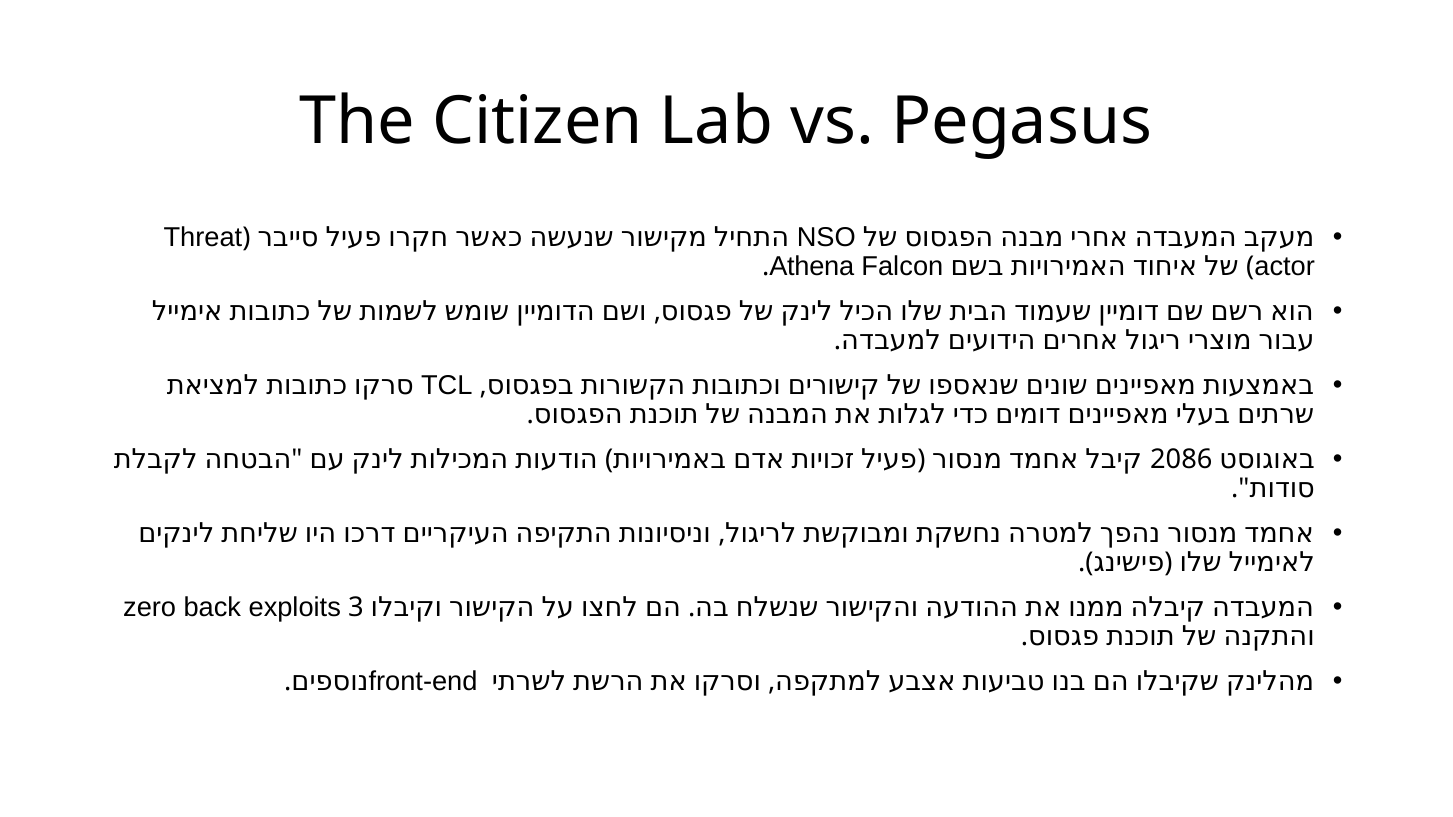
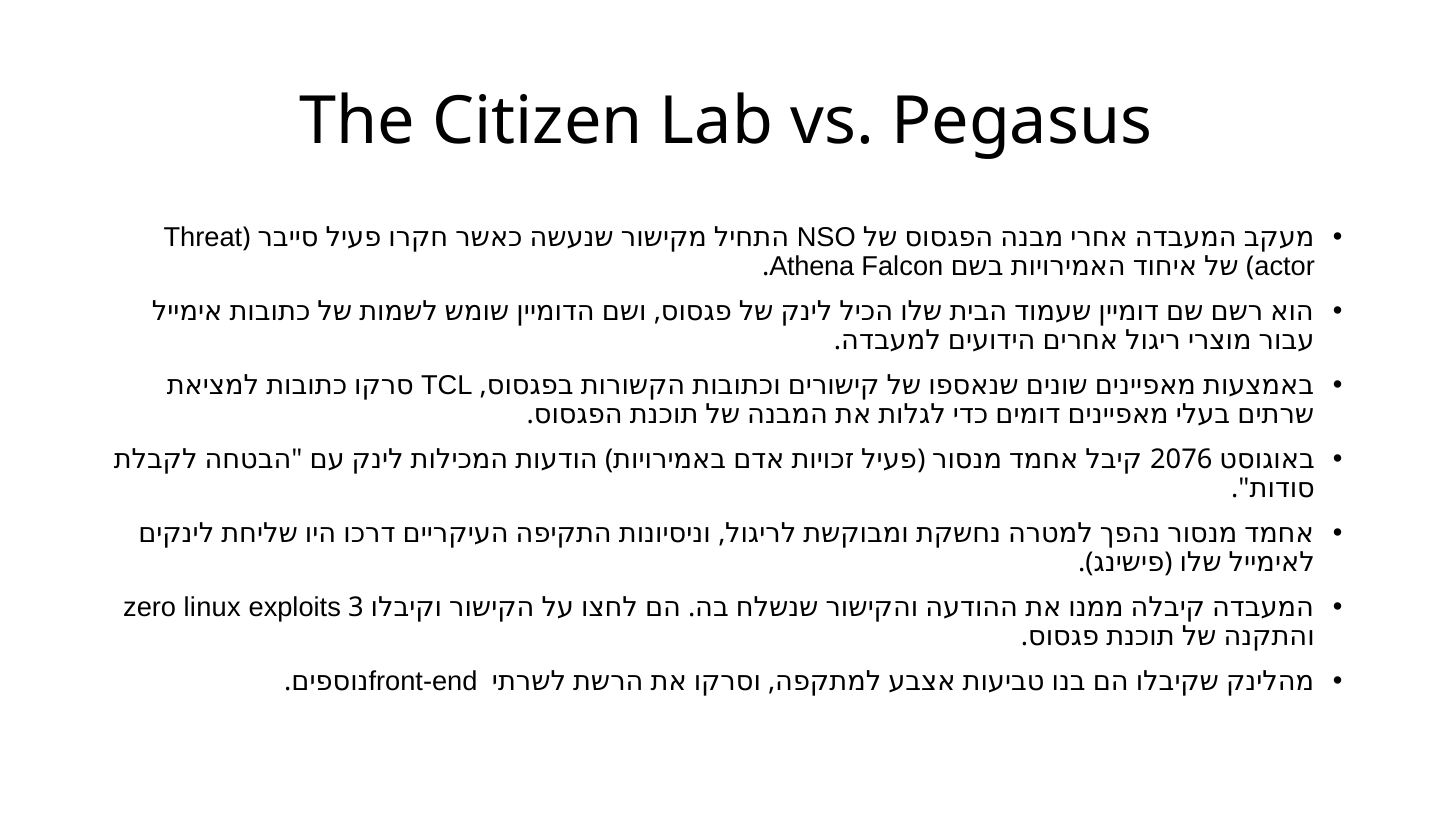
2086: 2086 -> 2076
back: back -> linux
